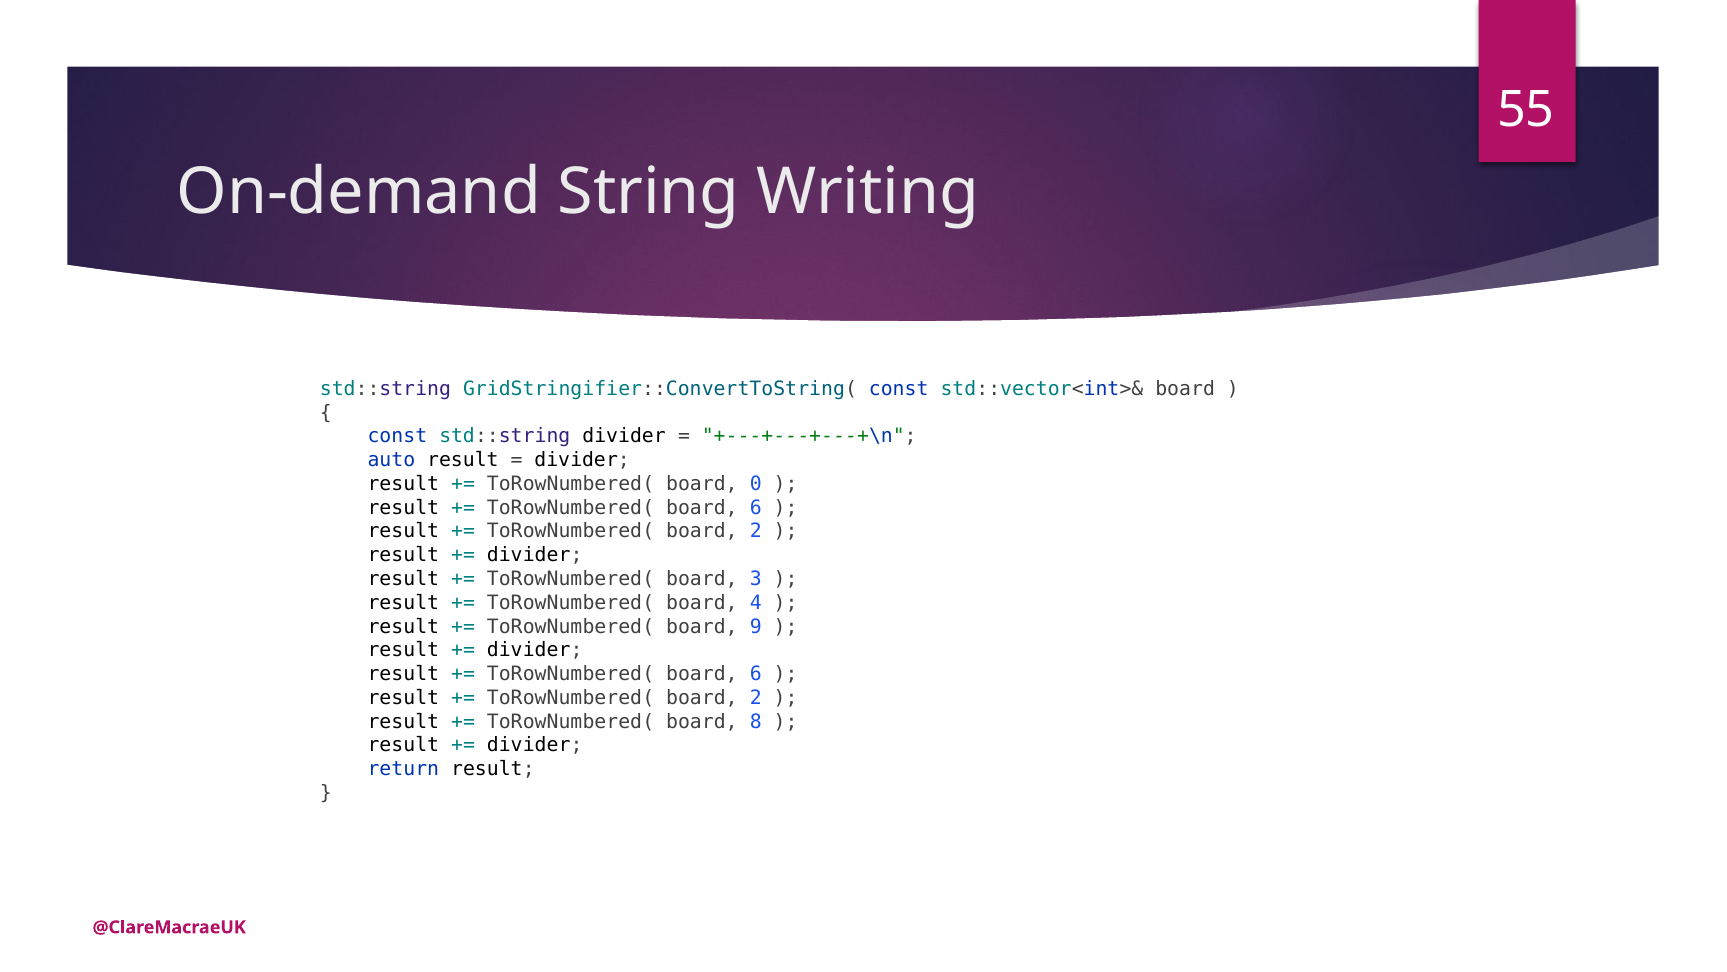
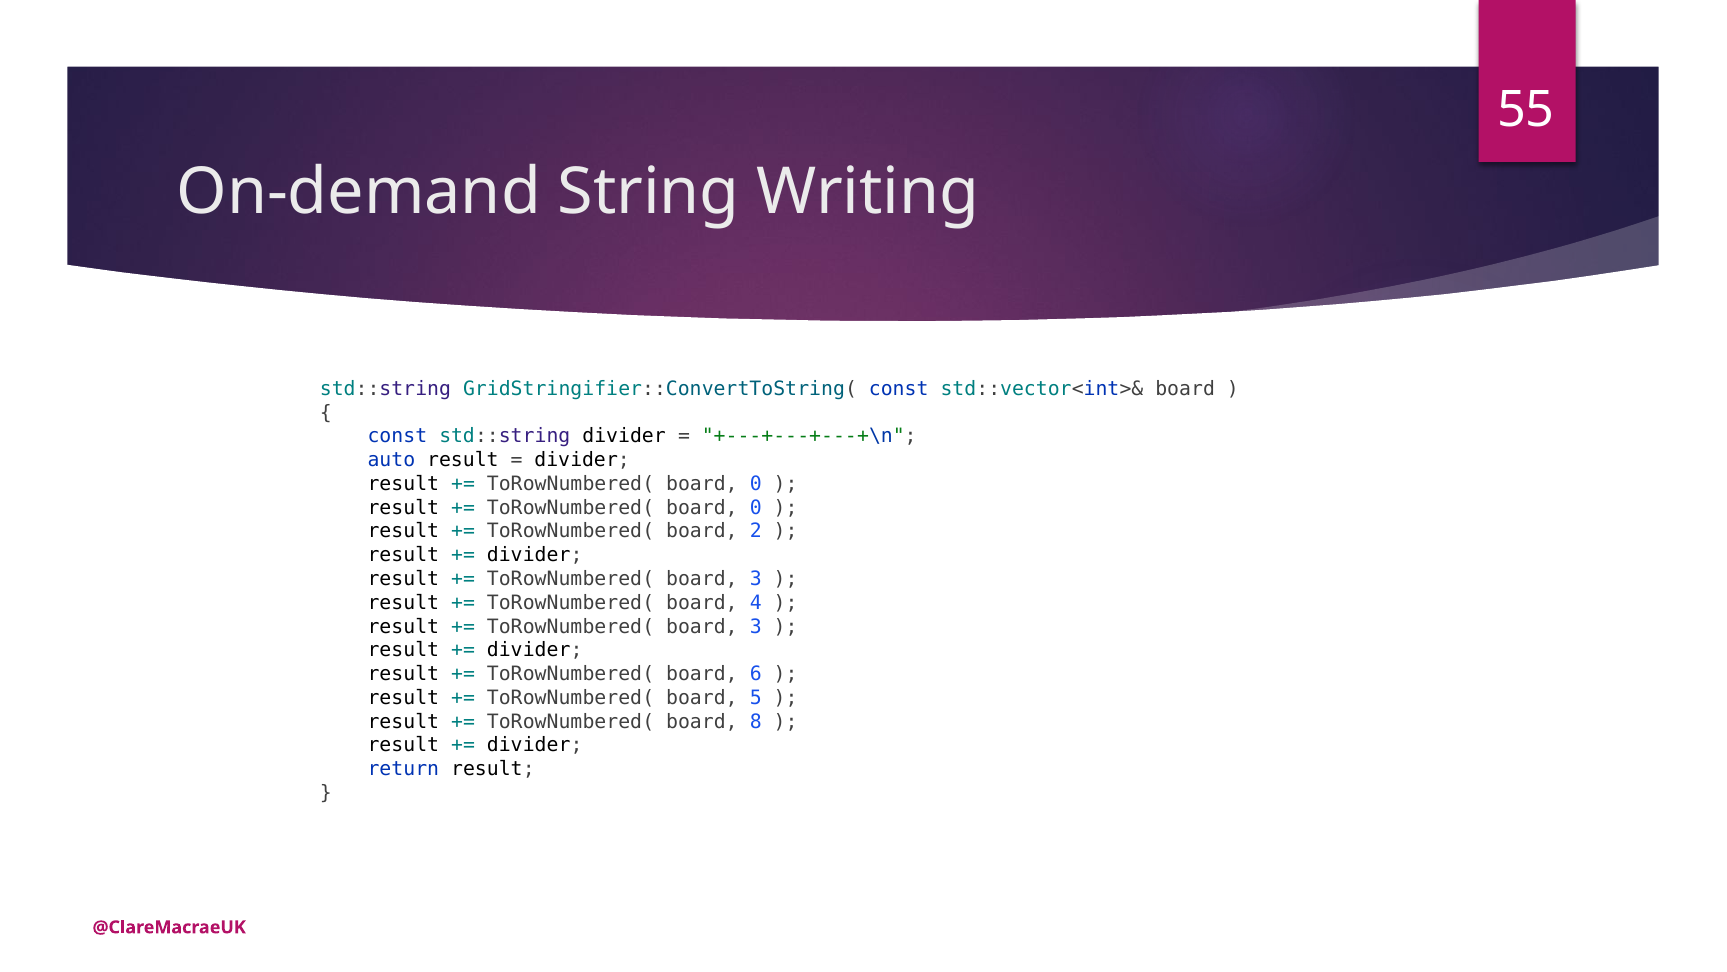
6 at (756, 507): 6 -> 0
9 at (756, 626): 9 -> 3
2 at (756, 697): 2 -> 5
